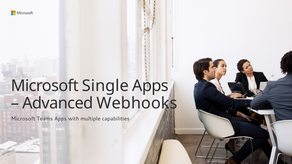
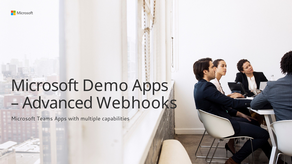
Single: Single -> Demo
